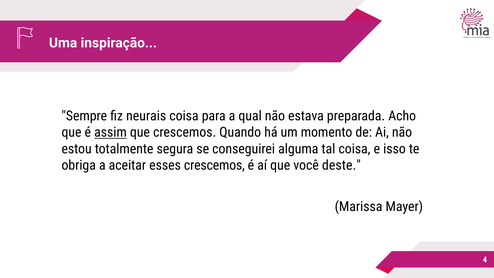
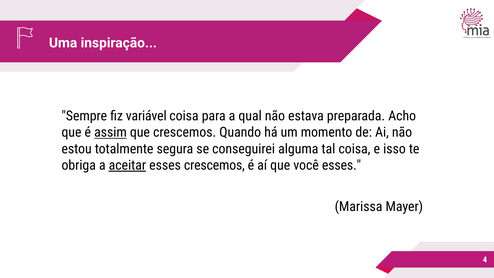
neurais: neurais -> variável
aceitar underline: none -> present
você deste: deste -> esses
